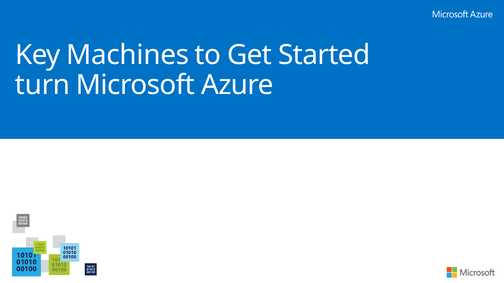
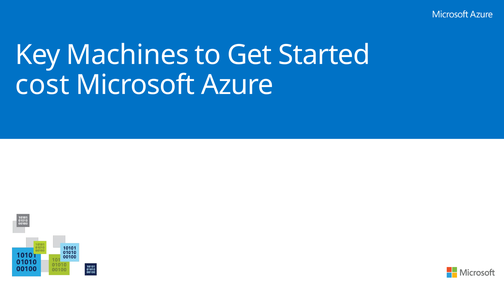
turn: turn -> cost
